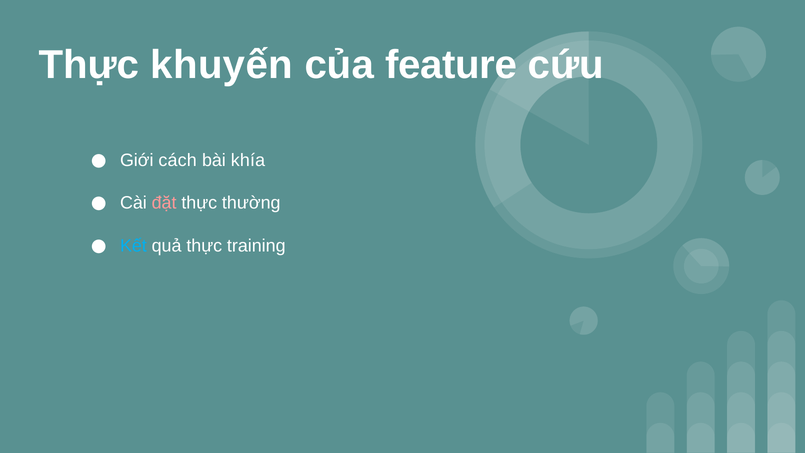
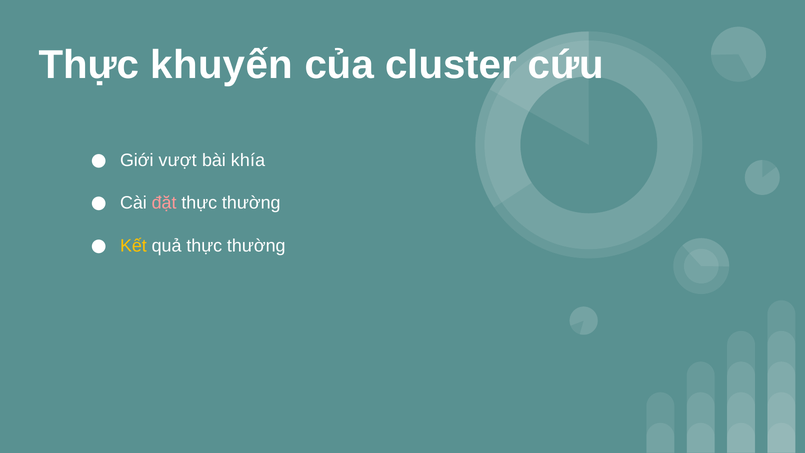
feature: feature -> cluster
cách: cách -> vượt
Kết colour: light blue -> yellow
quả thực training: training -> thường
